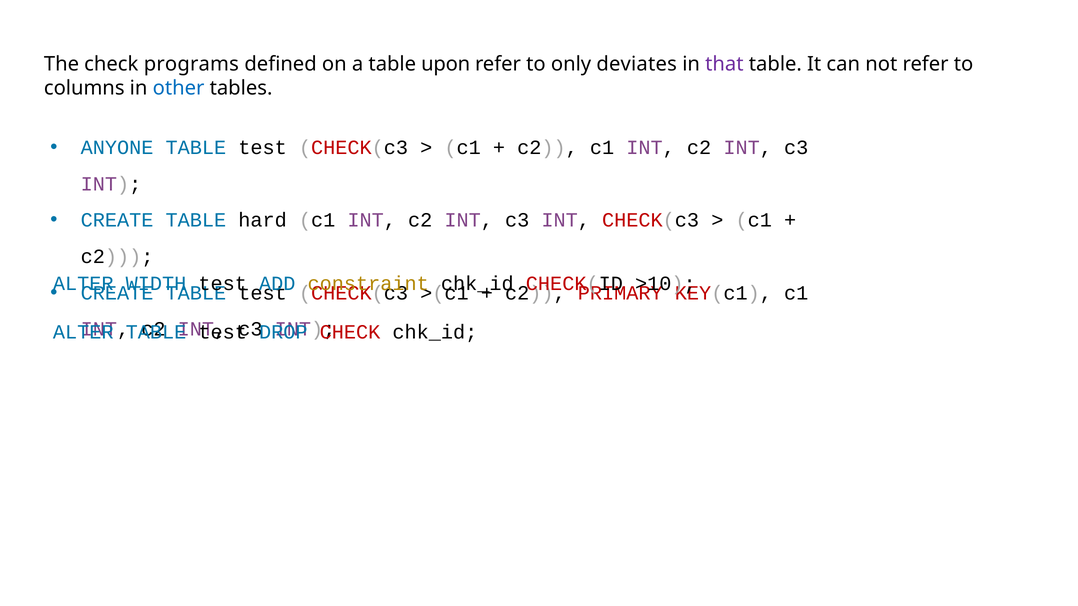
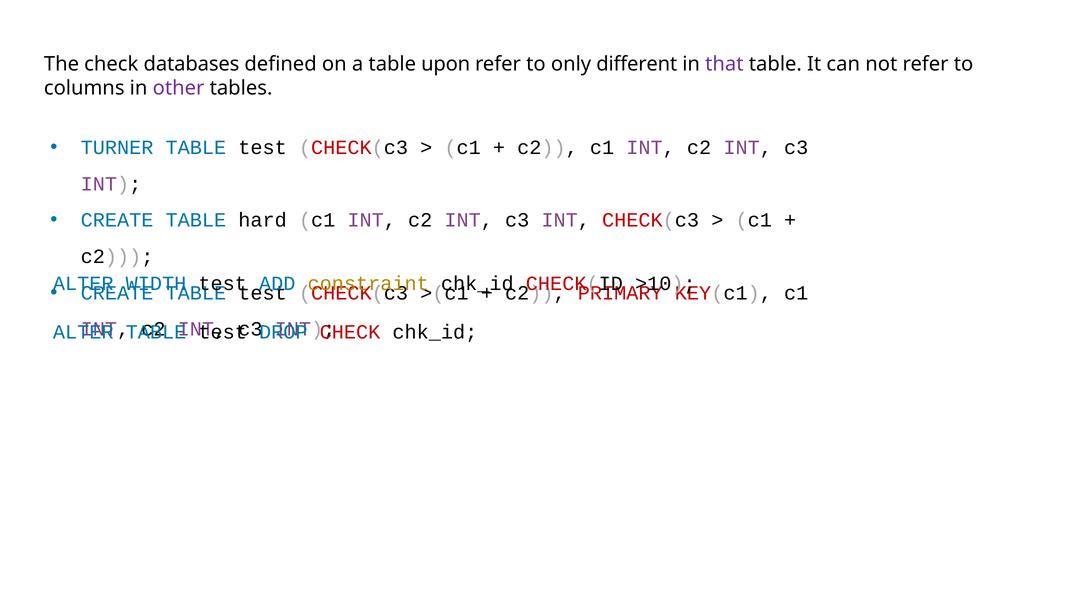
programs: programs -> databases
deviates: deviates -> different
other colour: blue -> purple
ANYONE: ANYONE -> TURNER
